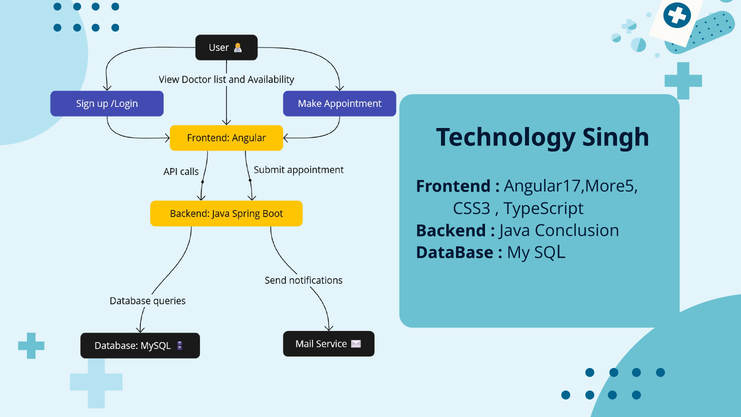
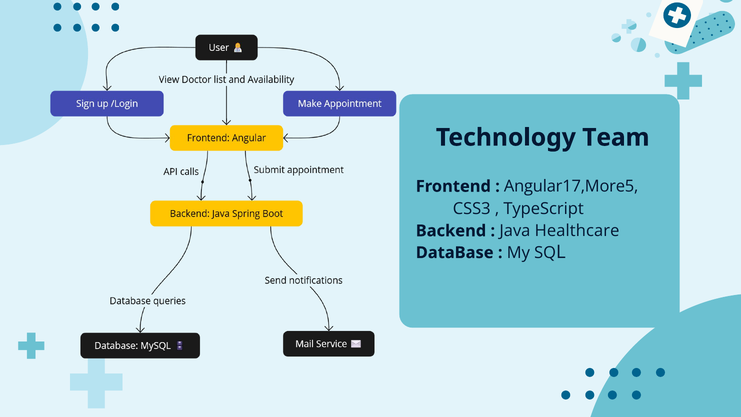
Singh: Singh -> Team
Conclusion: Conclusion -> Healthcare
